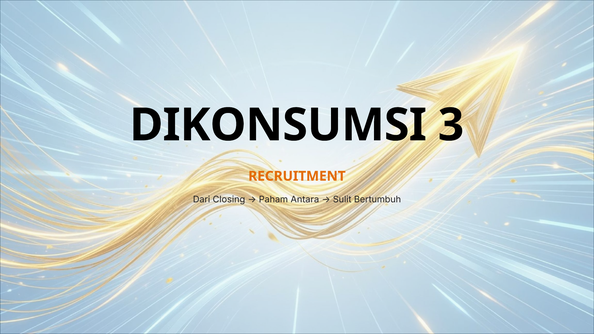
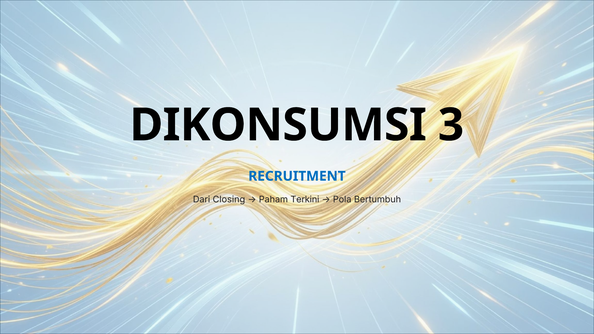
RECRUITMENT colour: orange -> blue
Antara: Antara -> Terkini
Sulit: Sulit -> Pola
